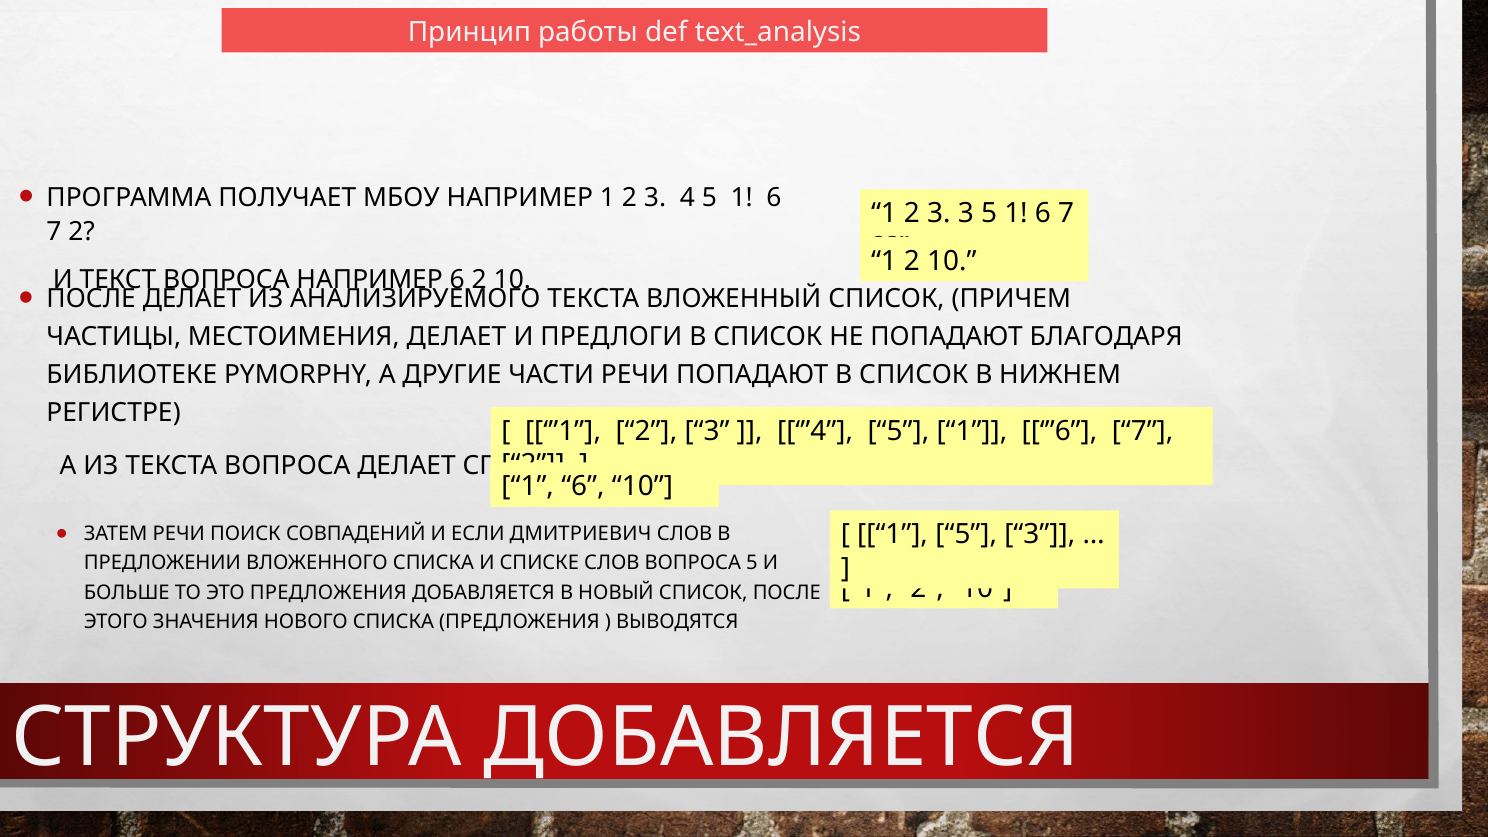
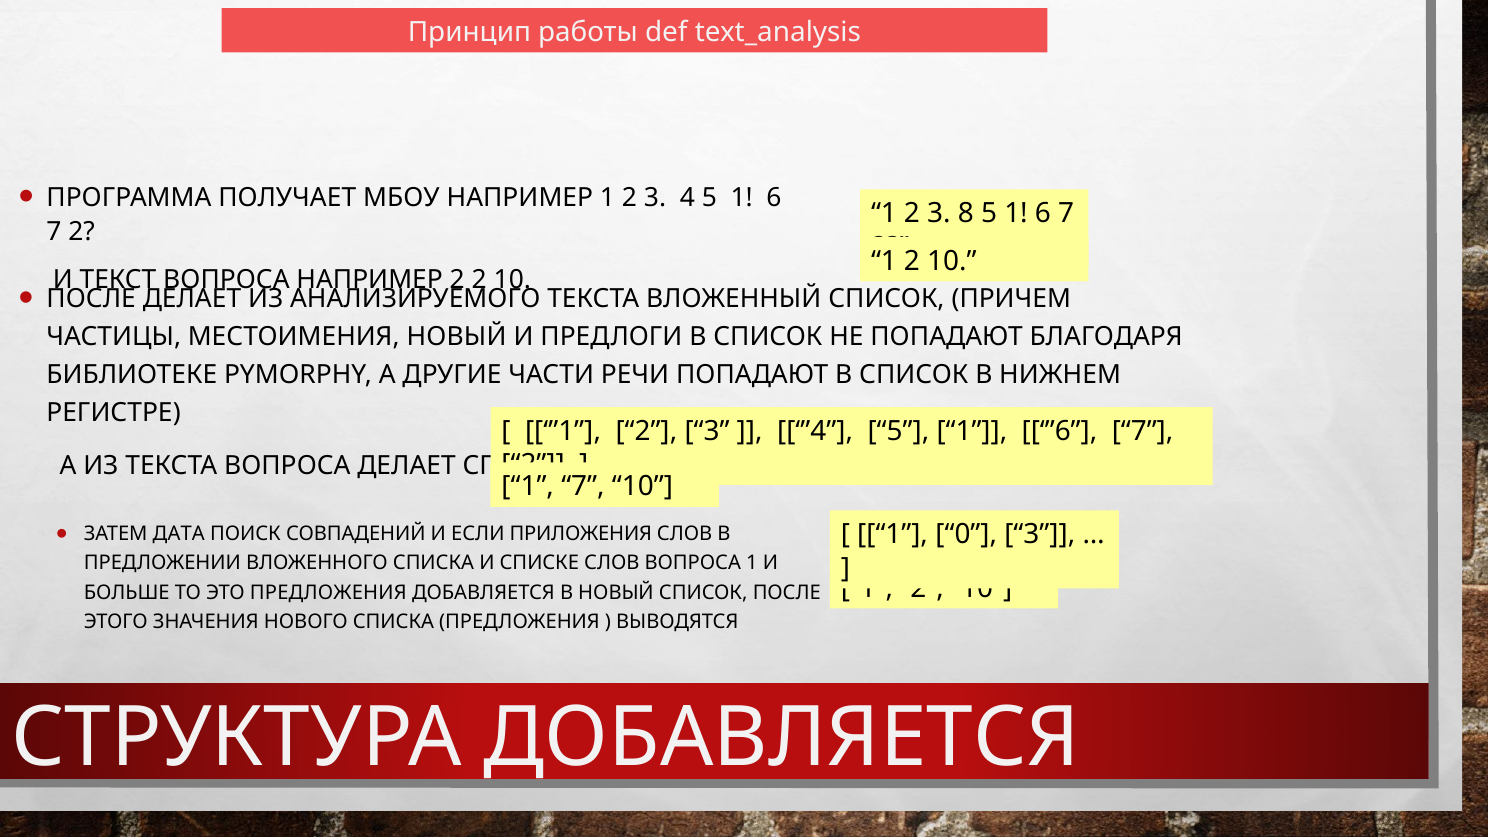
3 3: 3 -> 8
НАПРИМЕР 6: 6 -> 2
МЕСТОИМЕНИЯ ДЕЛАЕТ: ДЕЛАЕТ -> НОВЫЙ
6 at (583, 487): 6 -> 7
ЗАТЕМ РЕЧИ: РЕЧИ -> ДАТА
ДМИТРИЕВИЧ: ДМИТРИЕВИЧ -> ПРИЛОЖЕНИЯ
1 5: 5 -> 0
ВОПРОСА 5: 5 -> 1
